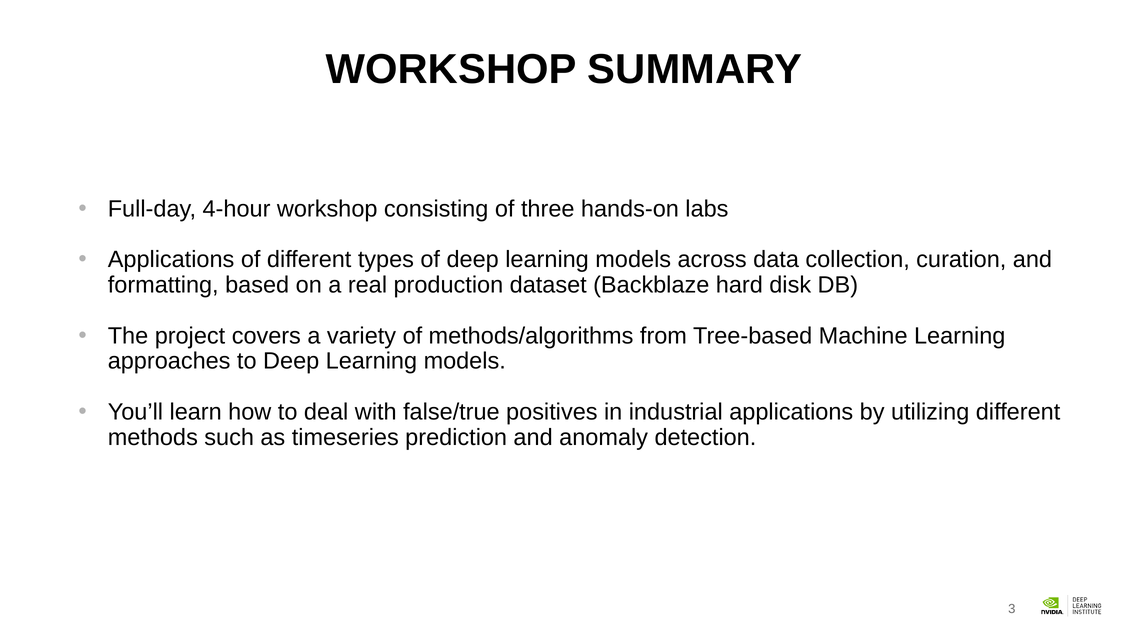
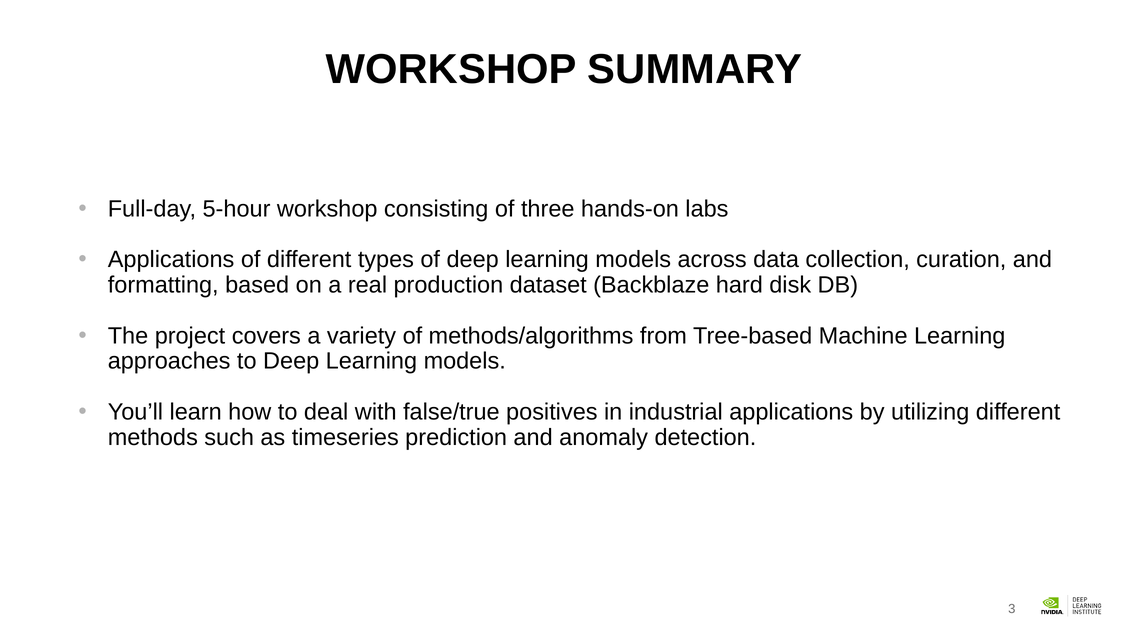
4-hour: 4-hour -> 5-hour
